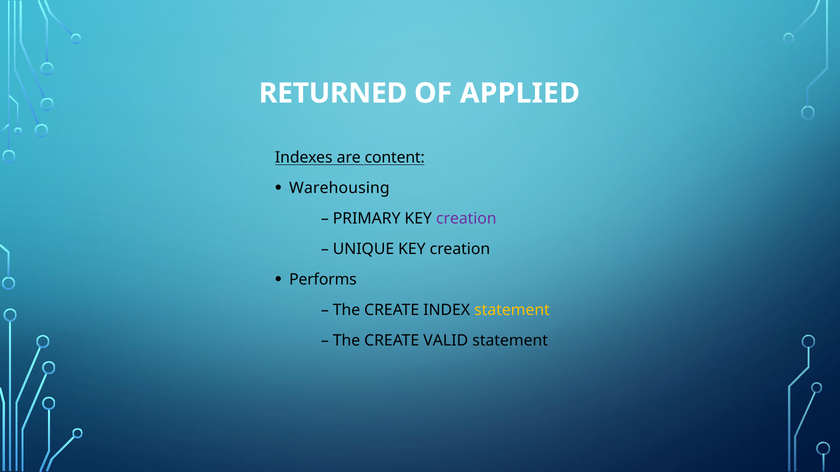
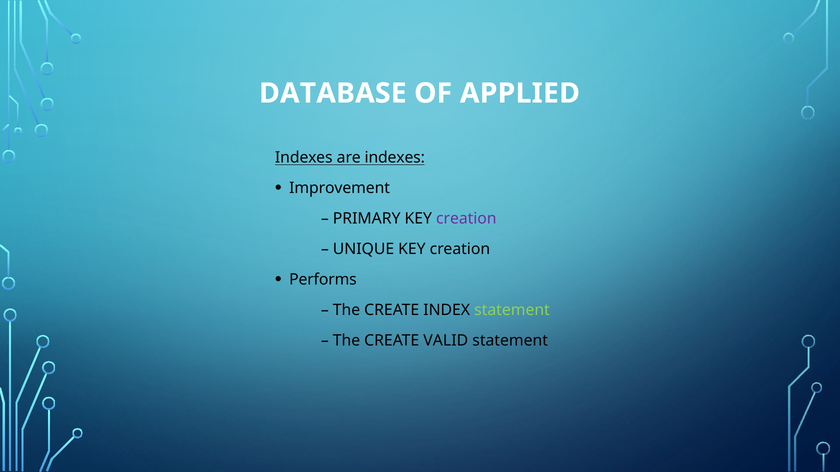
RETURNED: RETURNED -> DATABASE
are content: content -> indexes
Warehousing: Warehousing -> Improvement
statement at (512, 311) colour: yellow -> light green
